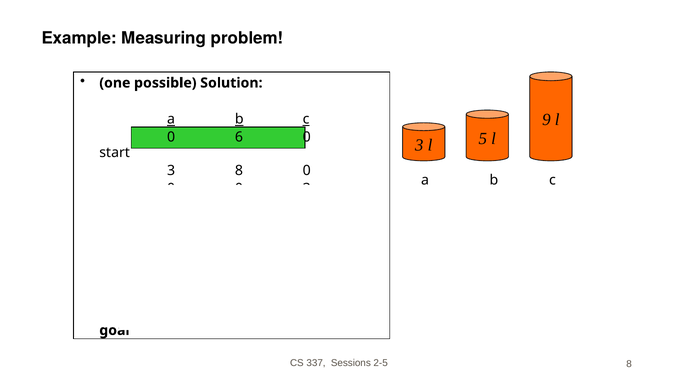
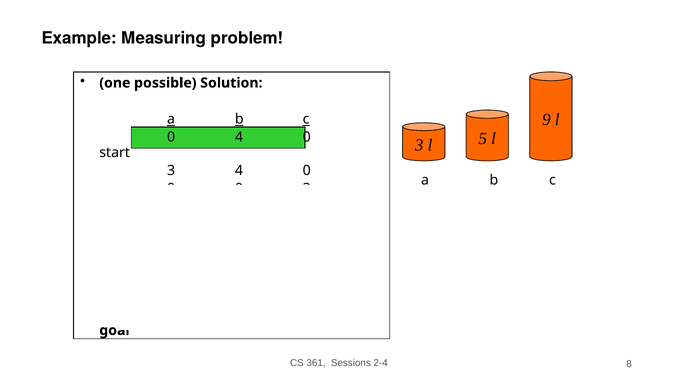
6 at (239, 137): 6 -> 4
3 8: 8 -> 4
337: 337 -> 361
2-5: 2-5 -> 2-4
